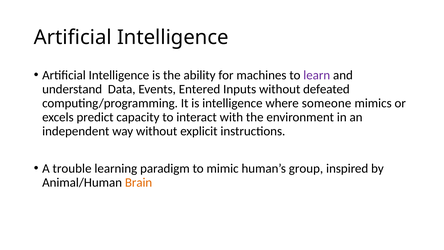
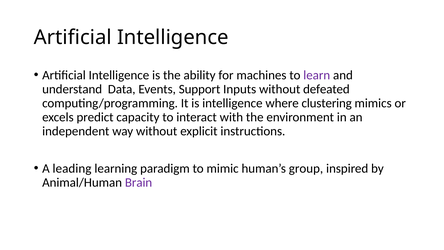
Entered: Entered -> Support
someone: someone -> clustering
trouble: trouble -> leading
Brain colour: orange -> purple
